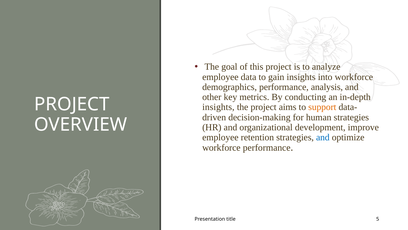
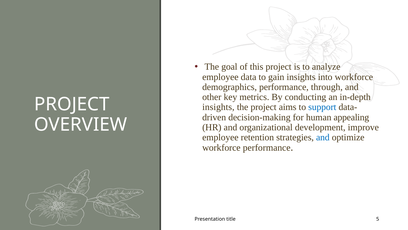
analysis: analysis -> through
support colour: orange -> blue
human strategies: strategies -> appealing
